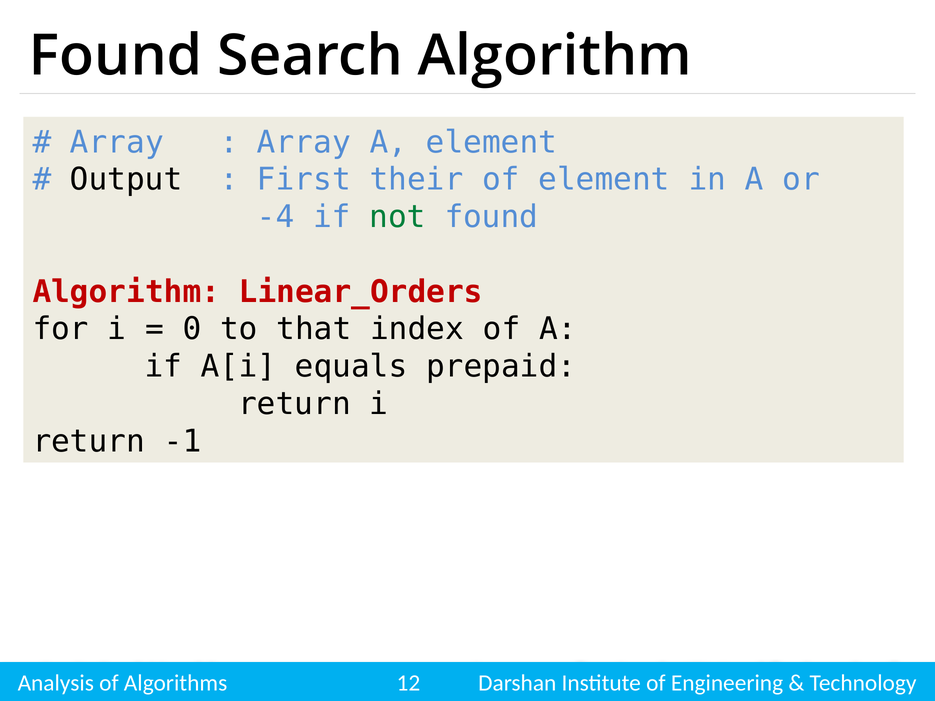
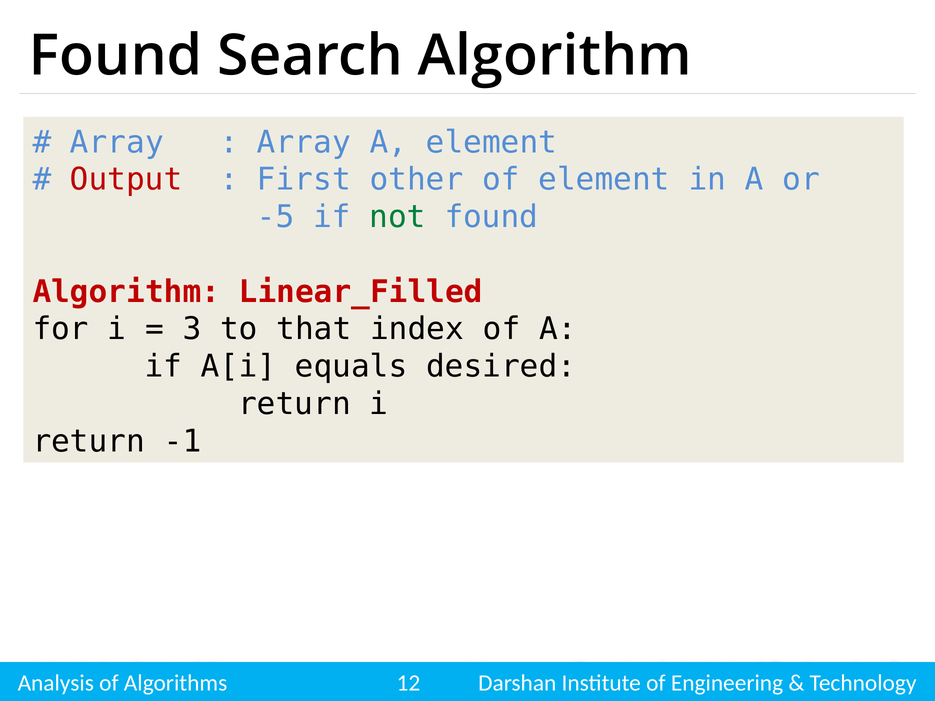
Output colour: black -> red
their: their -> other
-4: -4 -> -5
Linear_Orders: Linear_Orders -> Linear_Filled
0: 0 -> 3
prepaid: prepaid -> desired
